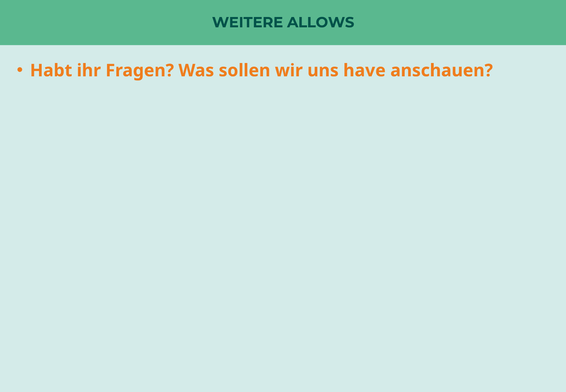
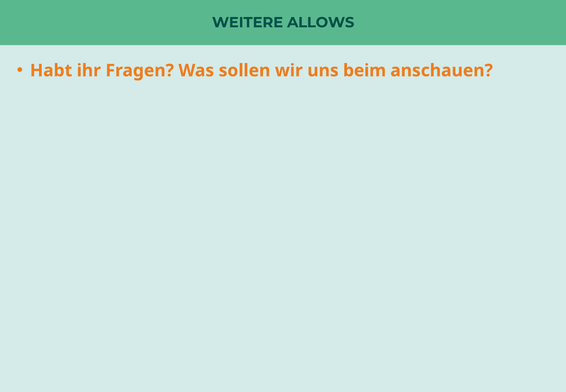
have: have -> beim
